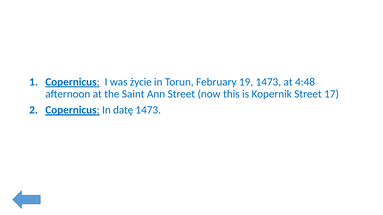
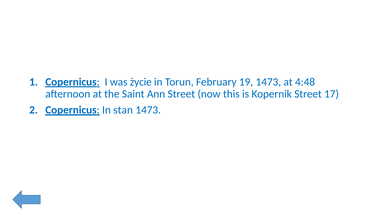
datę: datę -> stan
